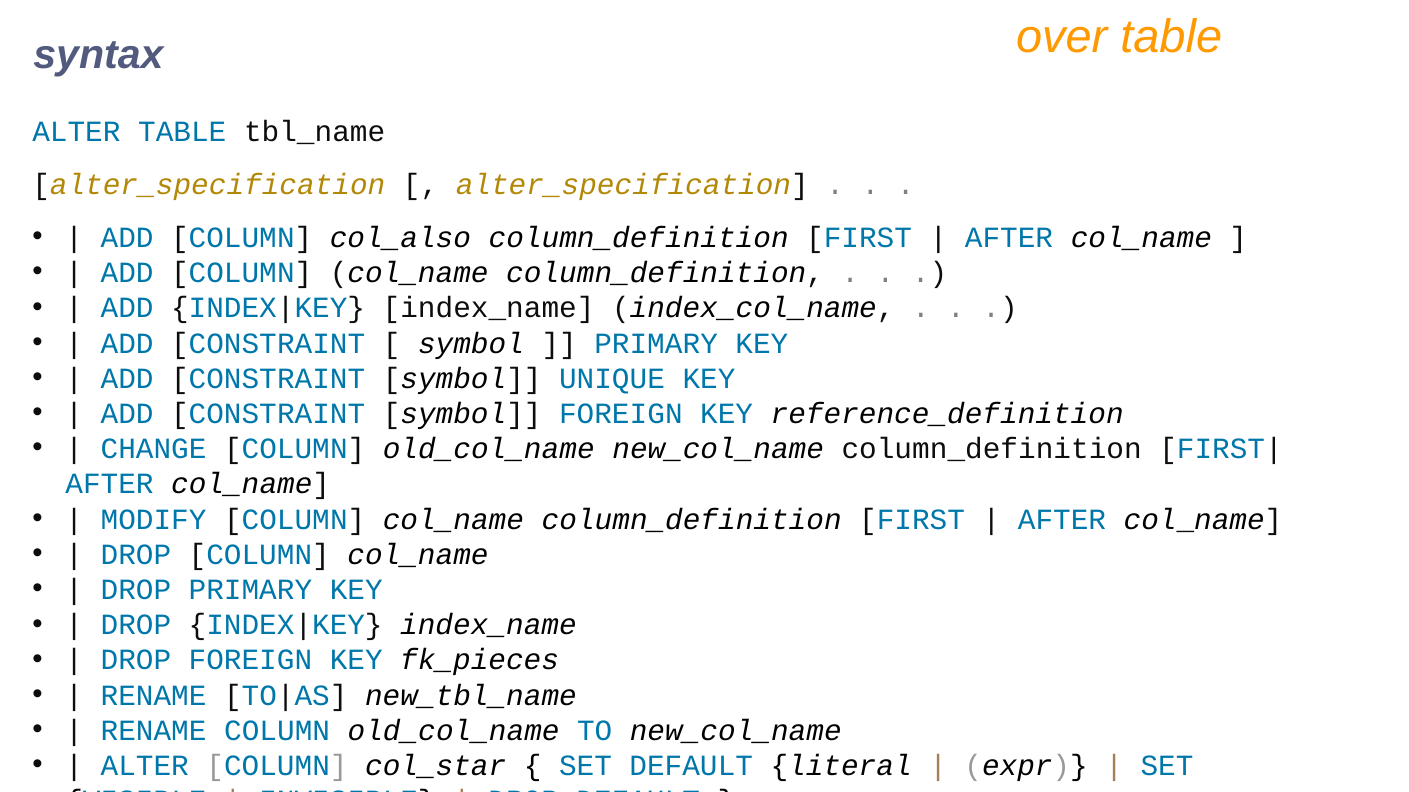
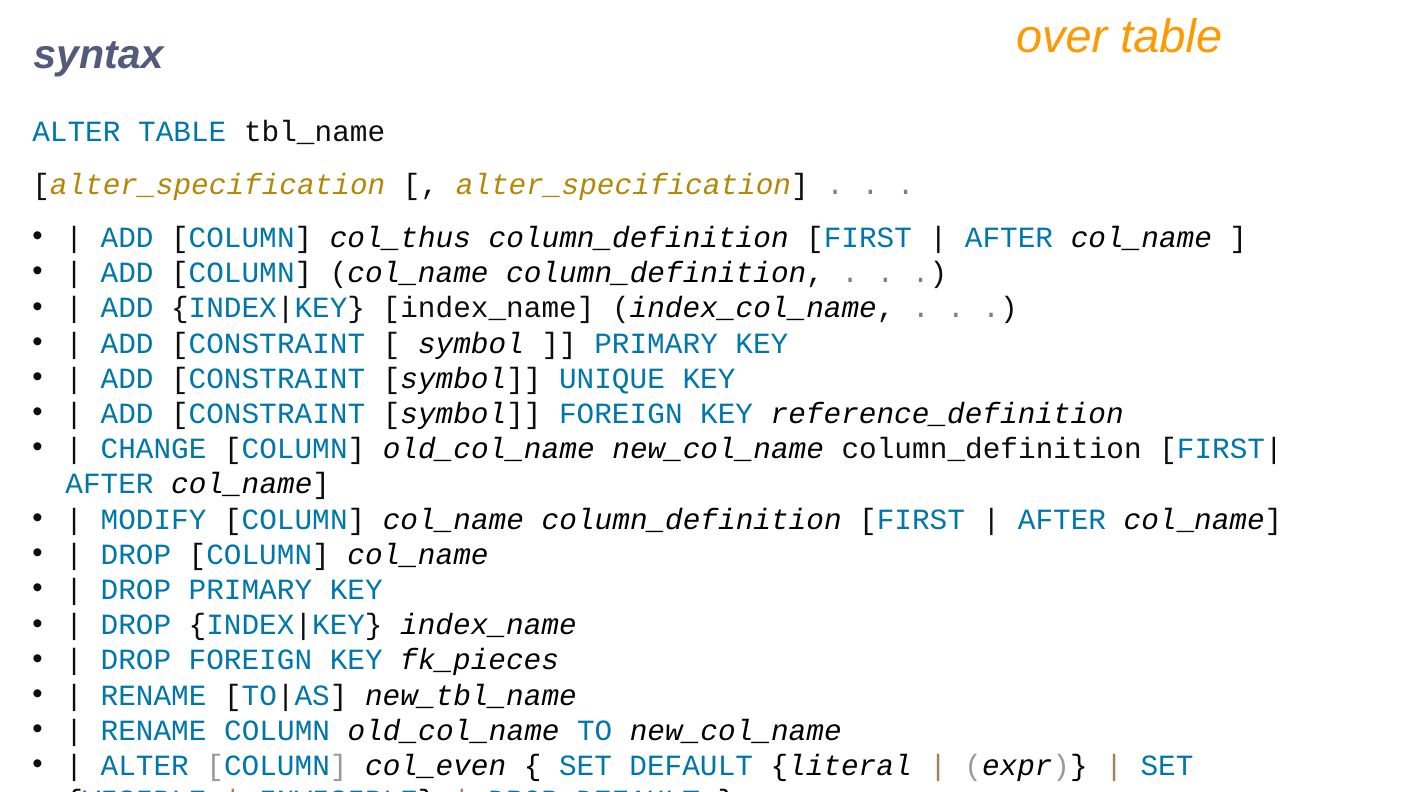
col_also: col_also -> col_thus
col_star: col_star -> col_even
